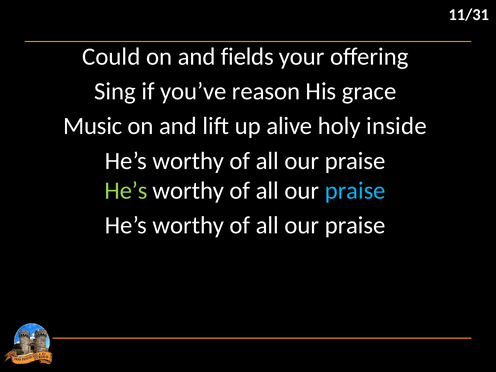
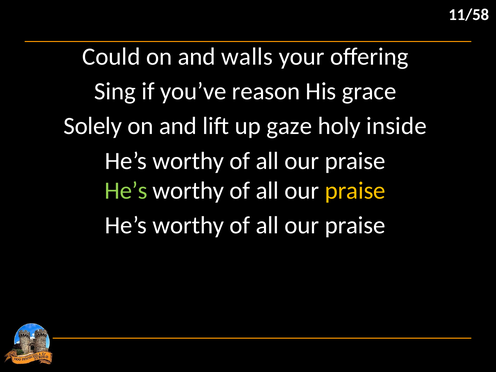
11/31: 11/31 -> 11/58
fields: fields -> walls
Music: Music -> Solely
alive: alive -> gaze
praise at (355, 191) colour: light blue -> yellow
